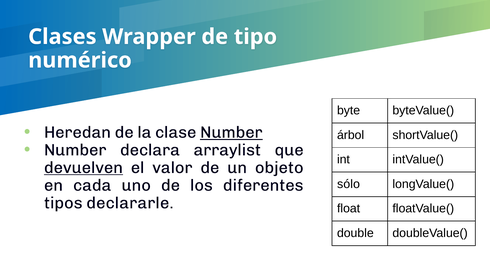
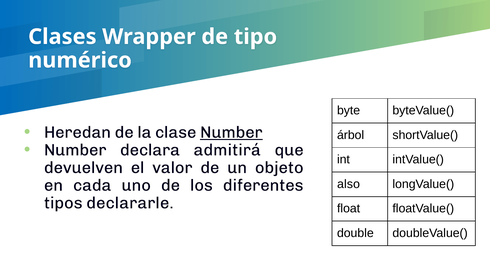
arraylist: arraylist -> admitirá
devuelven underline: present -> none
sólo: sólo -> also
